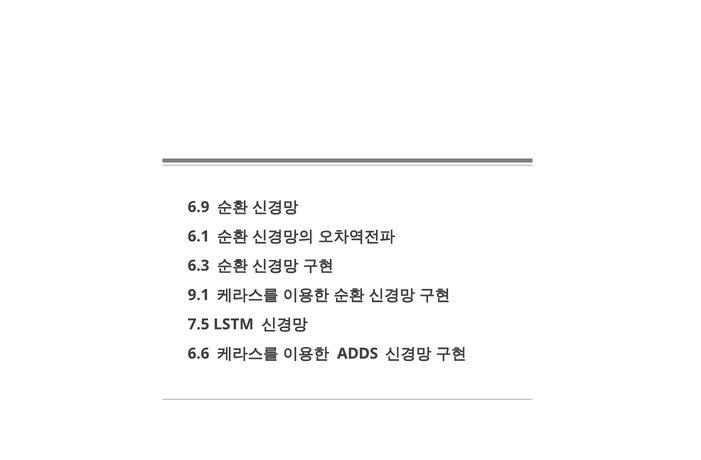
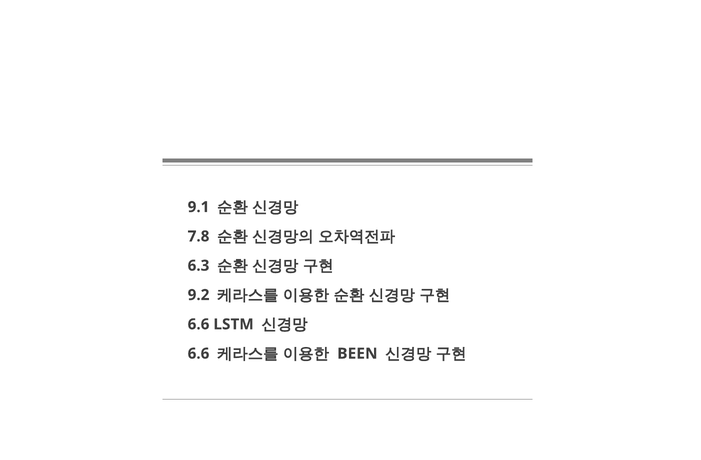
6.9: 6.9 -> 9.1
6.1: 6.1 -> 7.8
9.1: 9.1 -> 9.2
7.5 at (199, 325): 7.5 -> 6.6
ADDS: ADDS -> BEEN
